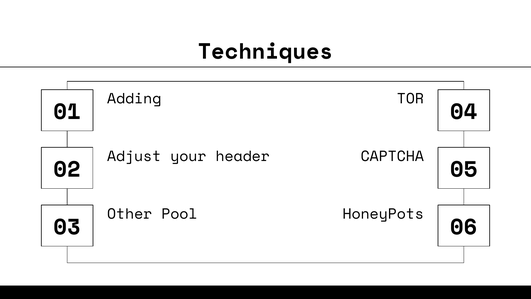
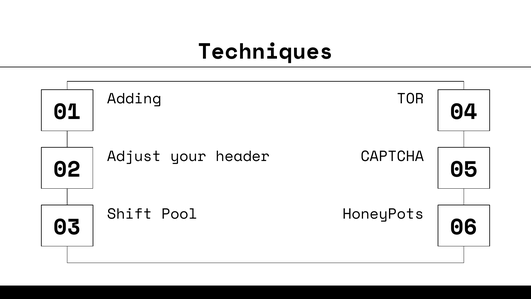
Other: Other -> Shift
